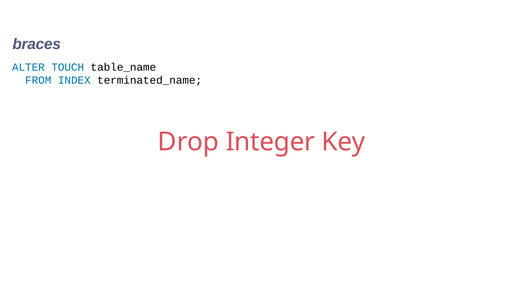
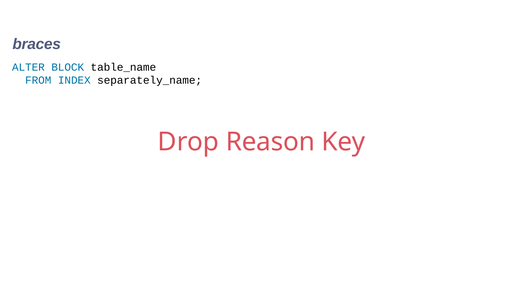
TOUCH: TOUCH -> BLOCK
terminated_name: terminated_name -> separately_name
Integer: Integer -> Reason
